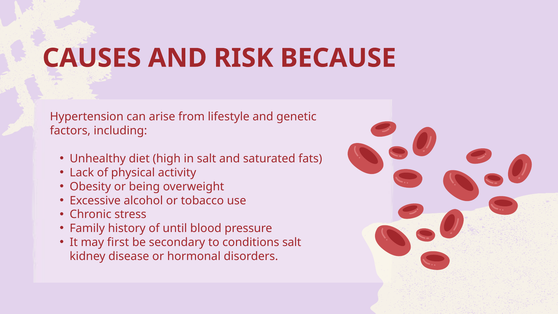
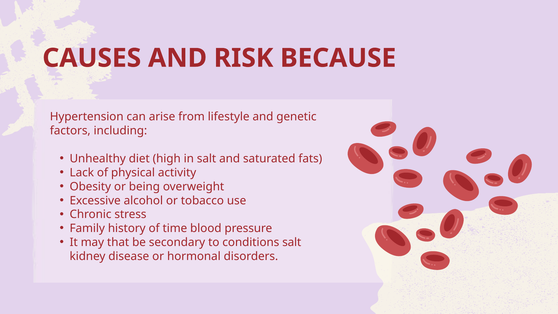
until: until -> time
first: first -> that
